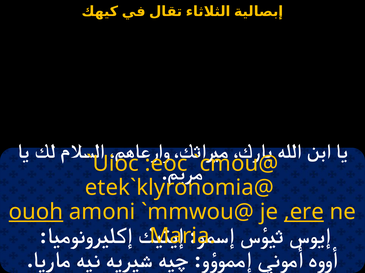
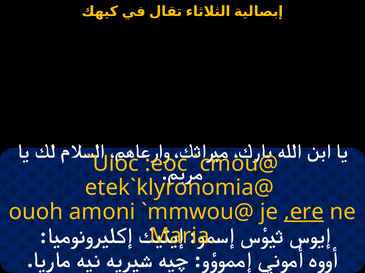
ouoh underline: present -> none
